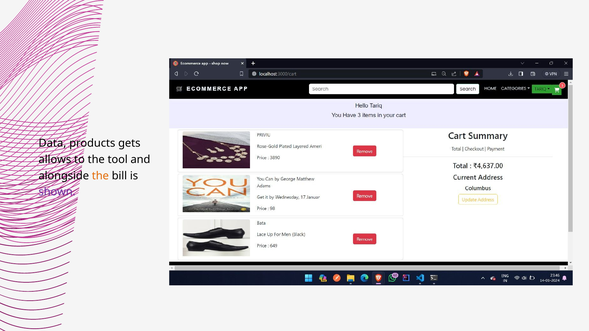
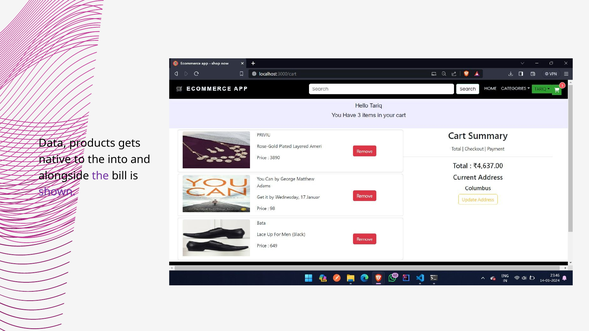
allows: allows -> native
tool: tool -> into
the at (100, 176) colour: orange -> purple
